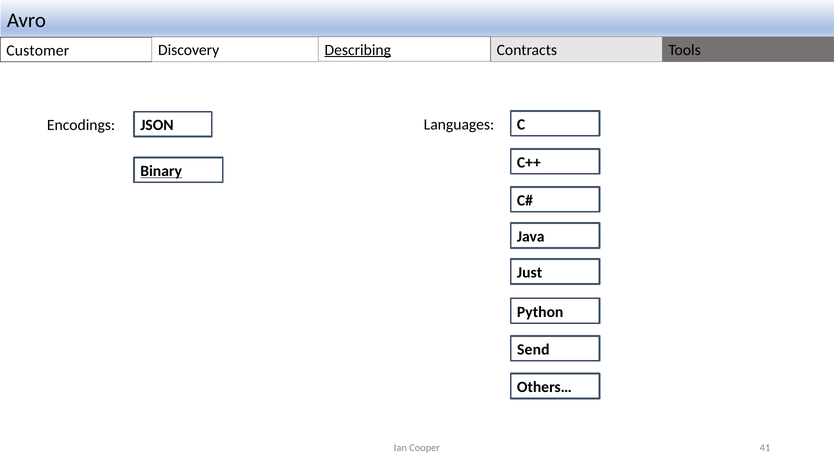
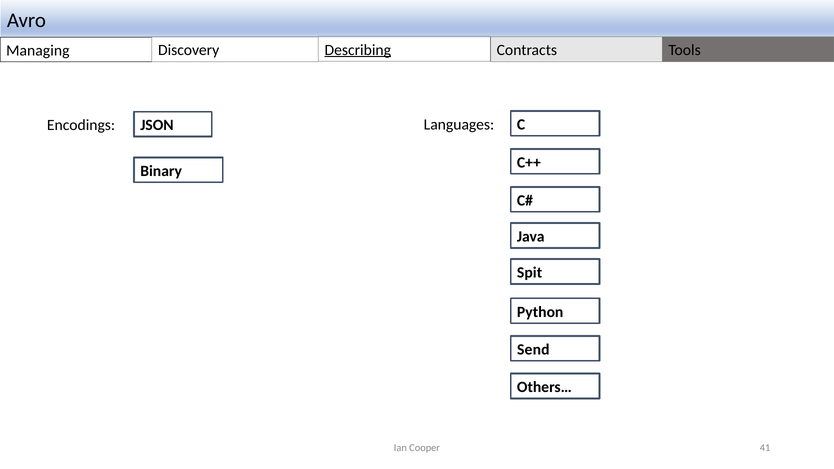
Customer: Customer -> Managing
Binary underline: present -> none
Just: Just -> Spit
